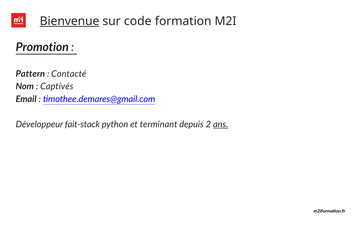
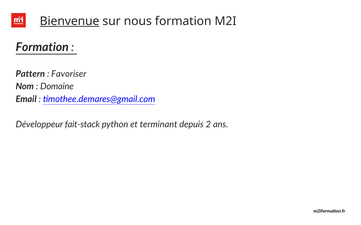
code: code -> nous
Promotion at (42, 47): Promotion -> Formation
Contacté: Contacté -> Favoriser
Captivés: Captivés -> Domaine
ans underline: present -> none
